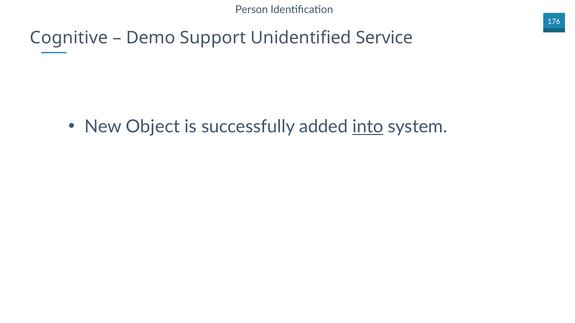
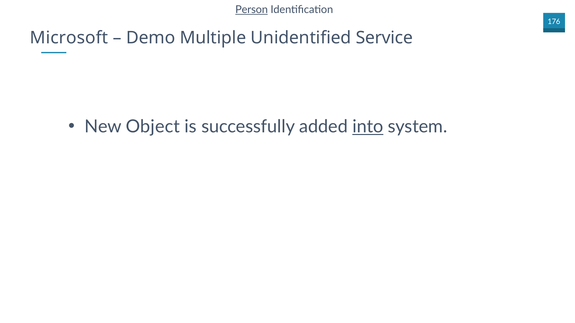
Person underline: none -> present
Cognitive: Cognitive -> Microsoft
Support: Support -> Multiple
